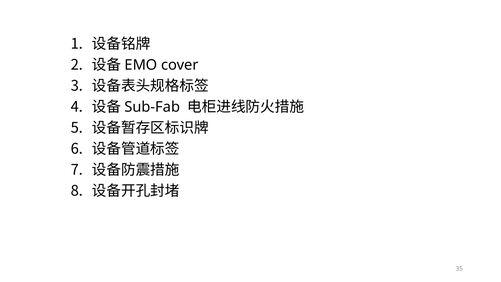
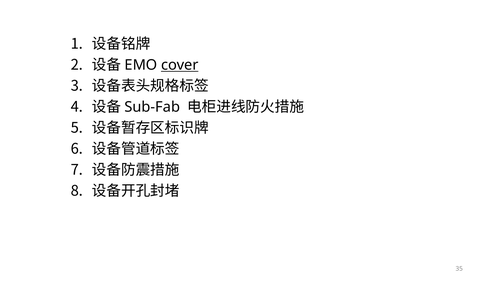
cover underline: none -> present
